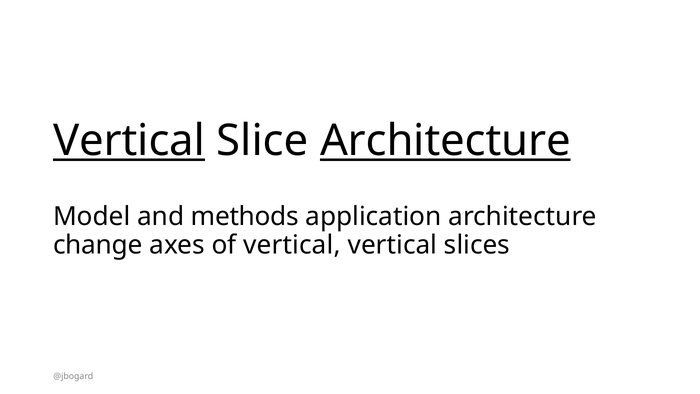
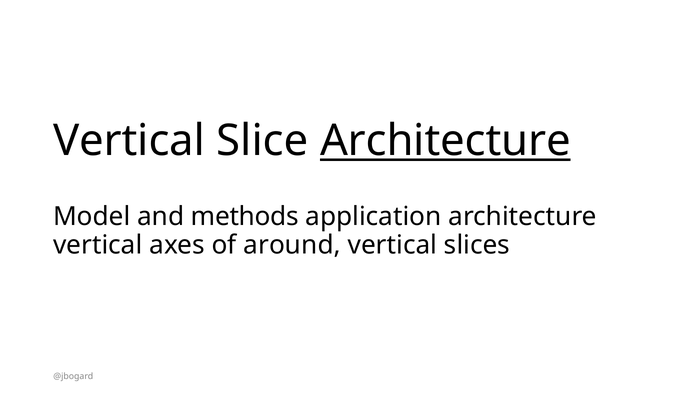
Vertical at (129, 141) underline: present -> none
change at (98, 245): change -> vertical
of vertical: vertical -> around
